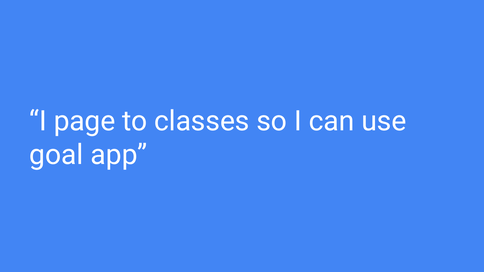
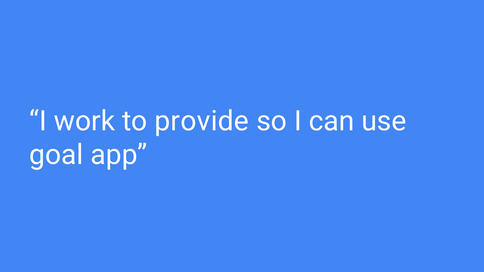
page: page -> work
classes: classes -> provide
